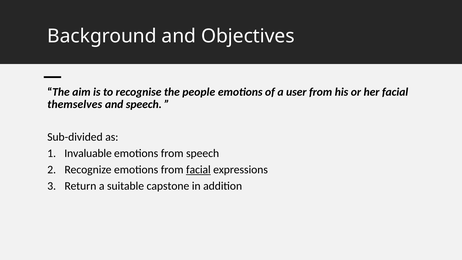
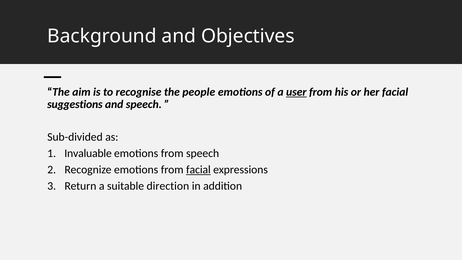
user underline: none -> present
themselves: themselves -> suggestions
capstone: capstone -> direction
